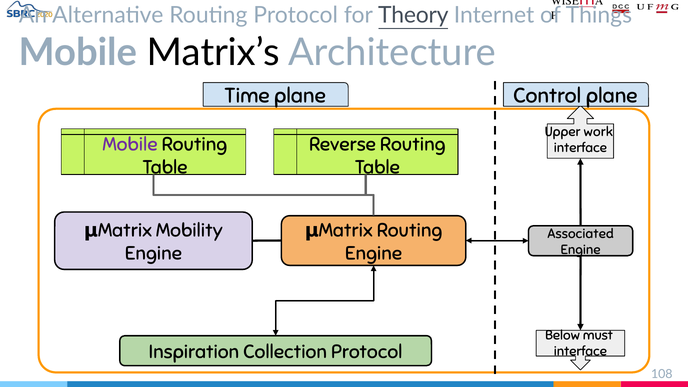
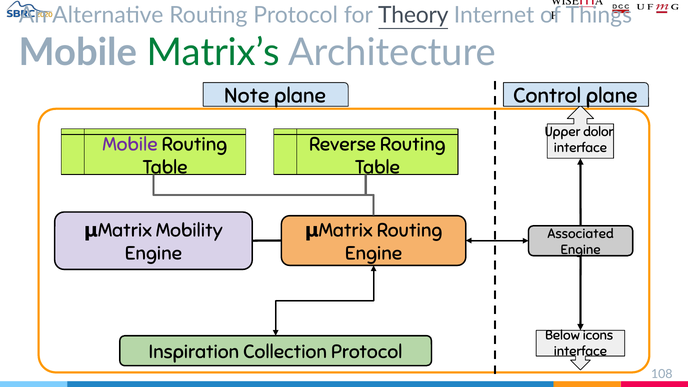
Matrix’s colour: black -> green
Time: Time -> Note
work: work -> dolor
must: must -> icons
